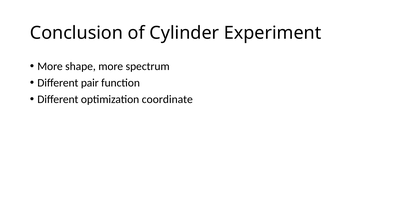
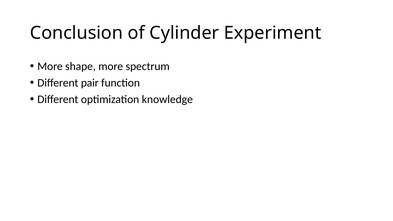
coordinate: coordinate -> knowledge
